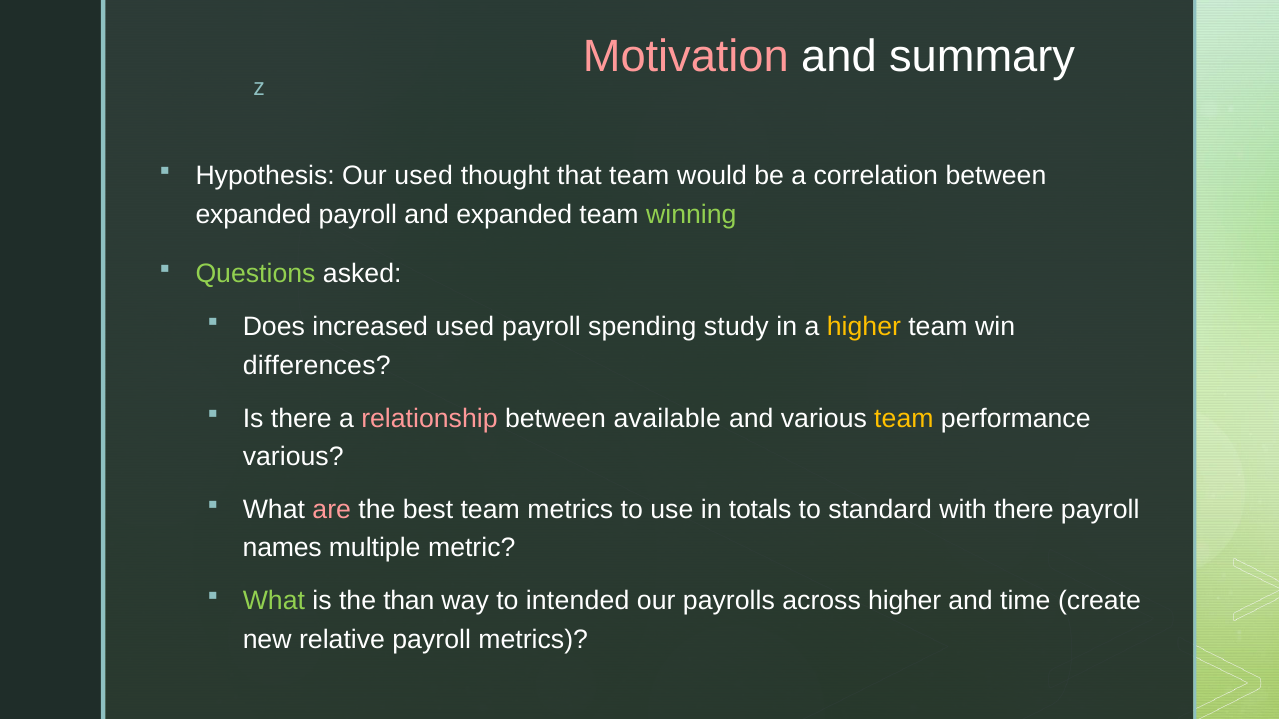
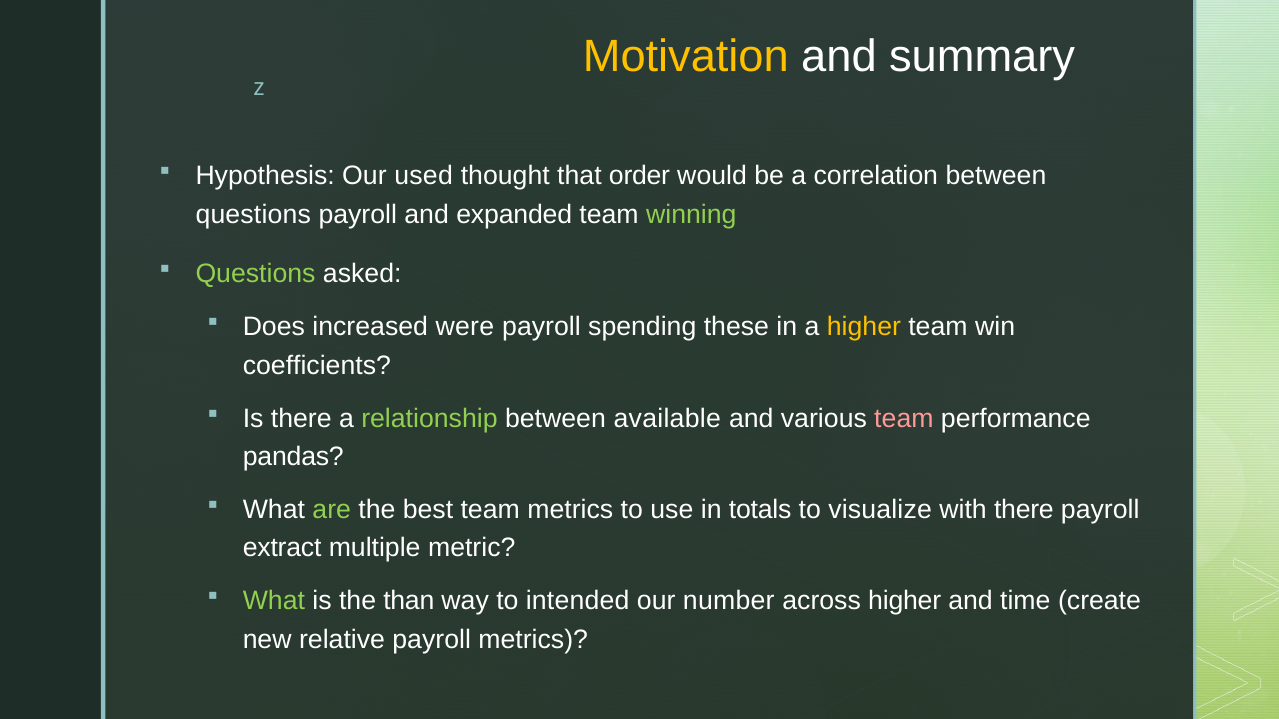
Motivation colour: pink -> yellow
that team: team -> order
expanded at (253, 214): expanded -> questions
increased used: used -> were
study: study -> these
differences: differences -> coefficients
relationship colour: pink -> light green
team at (904, 419) colour: yellow -> pink
various at (293, 457): various -> pandas
are colour: pink -> light green
standard: standard -> visualize
names: names -> extract
payrolls: payrolls -> number
